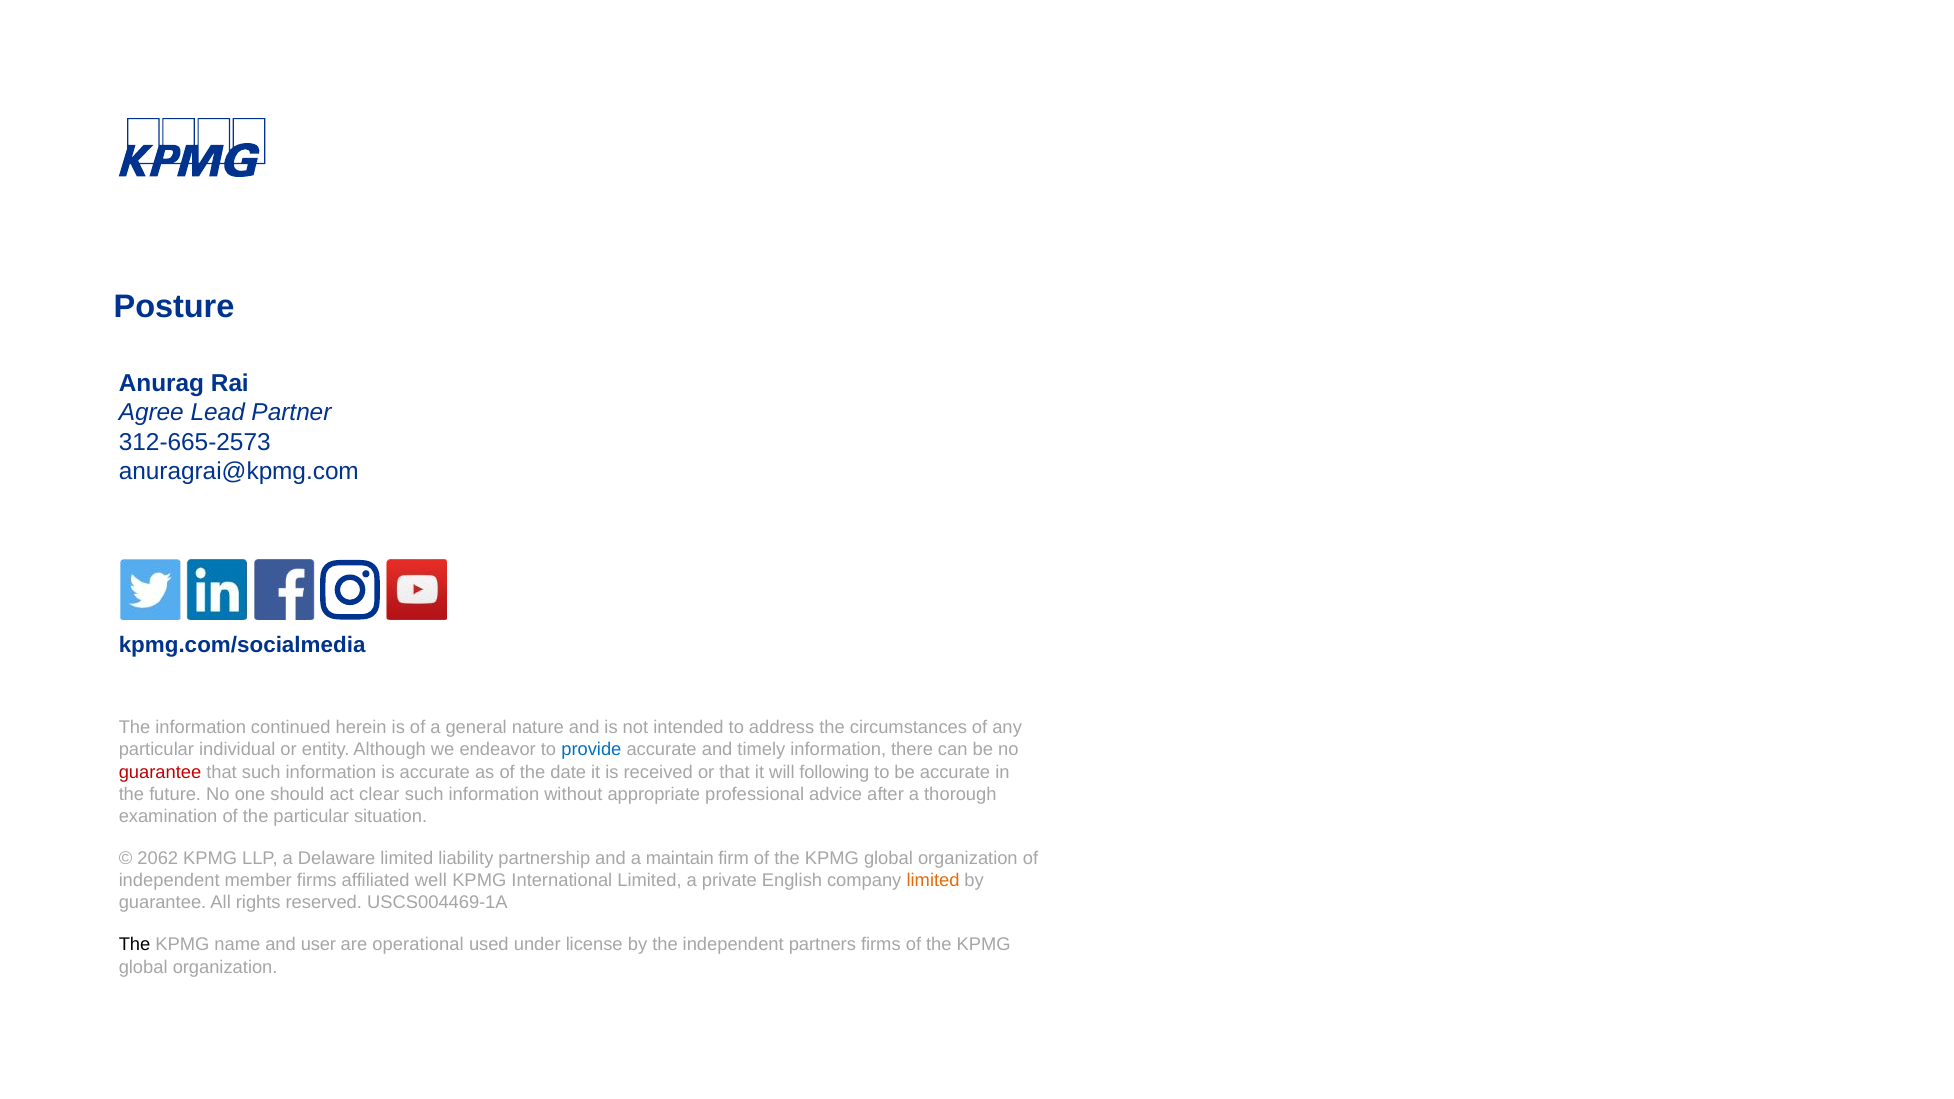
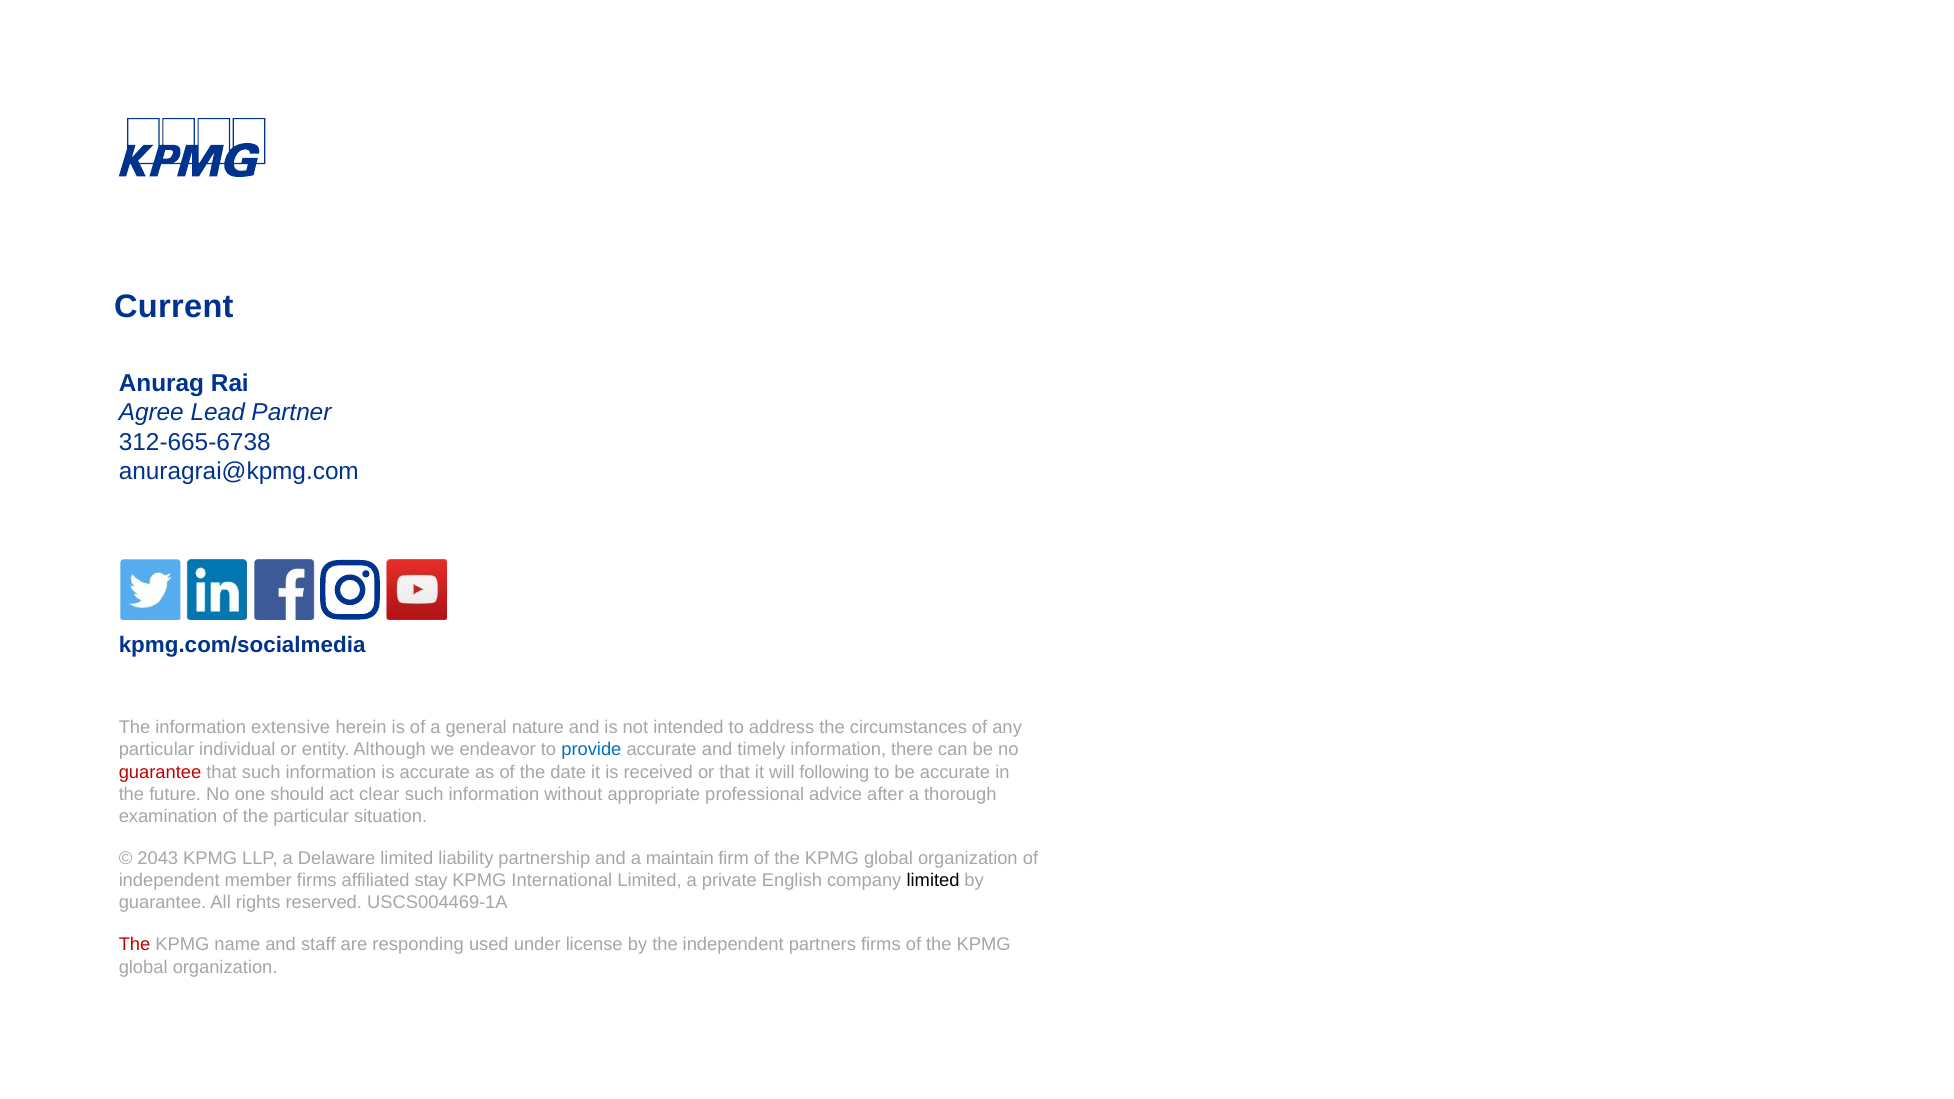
Posture: Posture -> Current
312-665-2573: 312-665-2573 -> 312-665-6738
continued: continued -> extensive
2062: 2062 -> 2043
well: well -> stay
limited at (933, 881) colour: orange -> black
The at (135, 945) colour: black -> red
user: user -> staff
operational: operational -> responding
